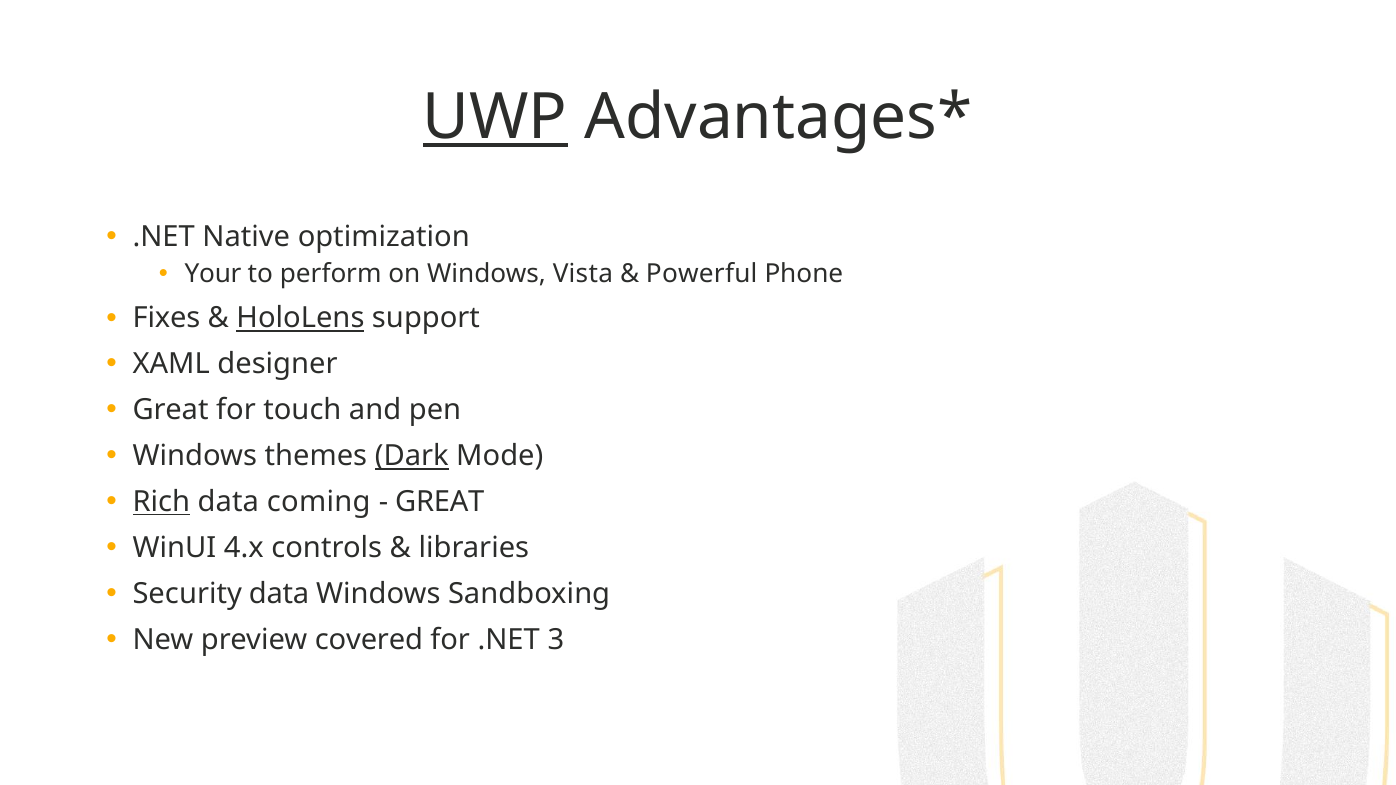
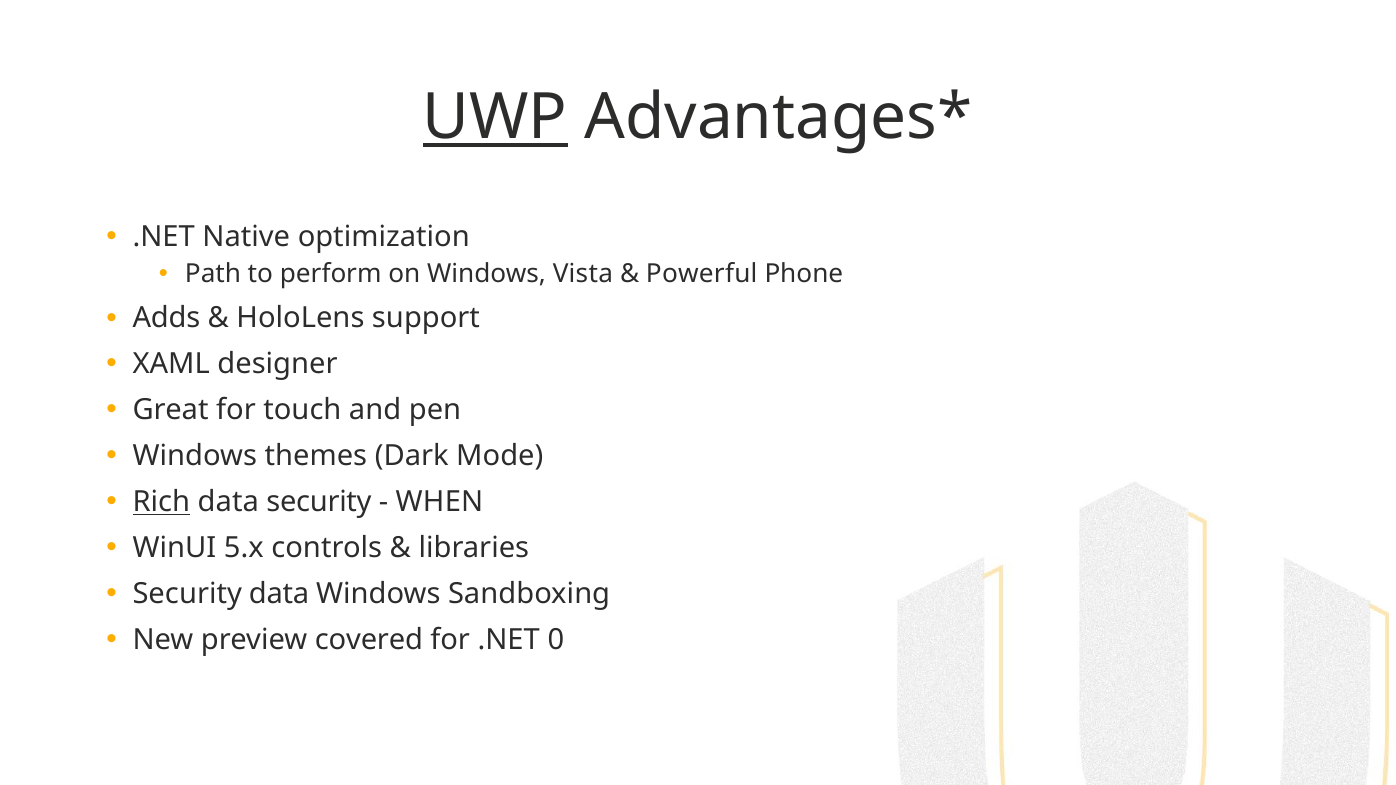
Your: Your -> Path
Fixes: Fixes -> Adds
HoloLens underline: present -> none
Dark underline: present -> none
data coming: coming -> security
GREAT at (440, 502): GREAT -> WHEN
4.x: 4.x -> 5.x
3: 3 -> 0
